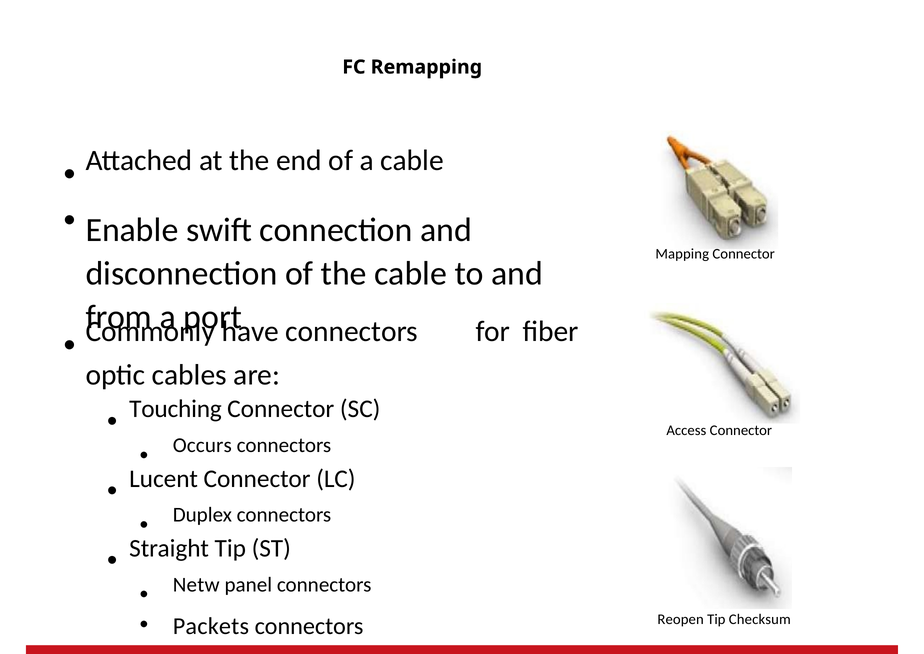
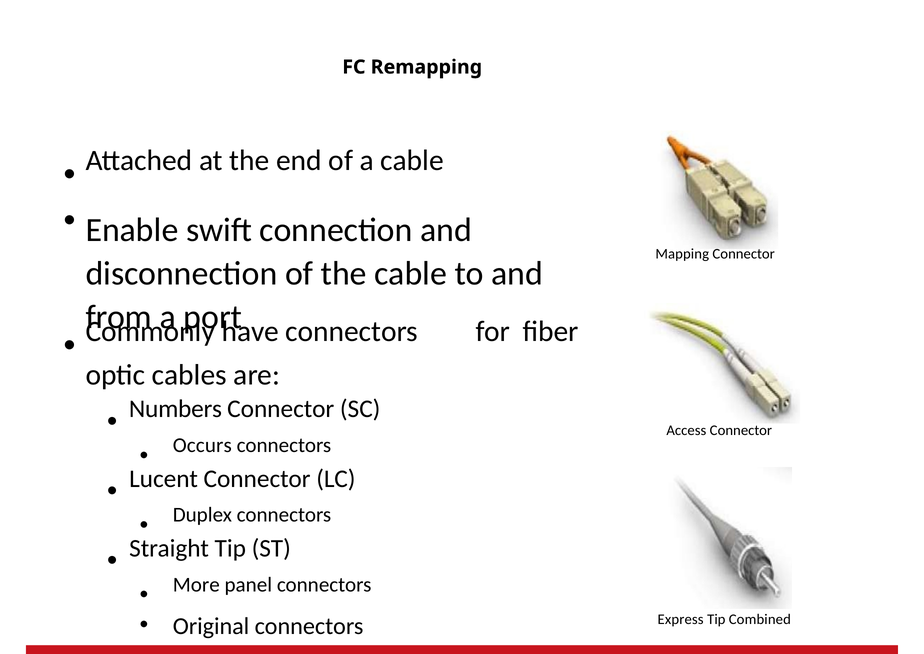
Touching: Touching -> Numbers
Netw: Netw -> More
Packets: Packets -> Original
Reopen: Reopen -> Express
Checksum: Checksum -> Combined
